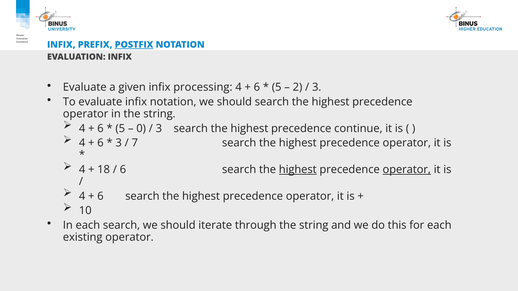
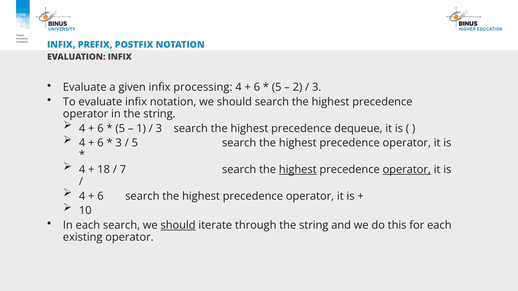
POSTFIX underline: present -> none
0: 0 -> 1
continue: continue -> dequeue
7 at (135, 143): 7 -> 5
6 at (123, 170): 6 -> 7
should at (178, 226) underline: none -> present
